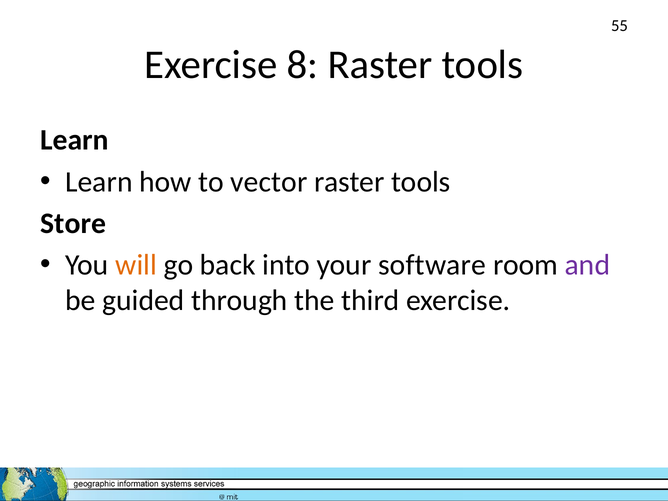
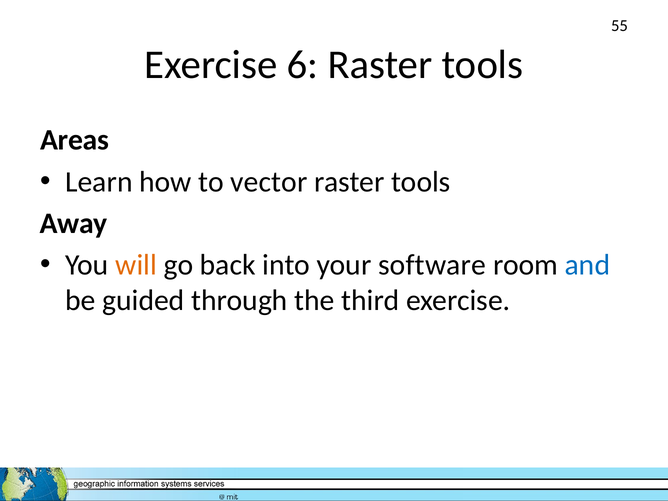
8: 8 -> 6
Learn at (74, 140): Learn -> Areas
Store: Store -> Away
and colour: purple -> blue
